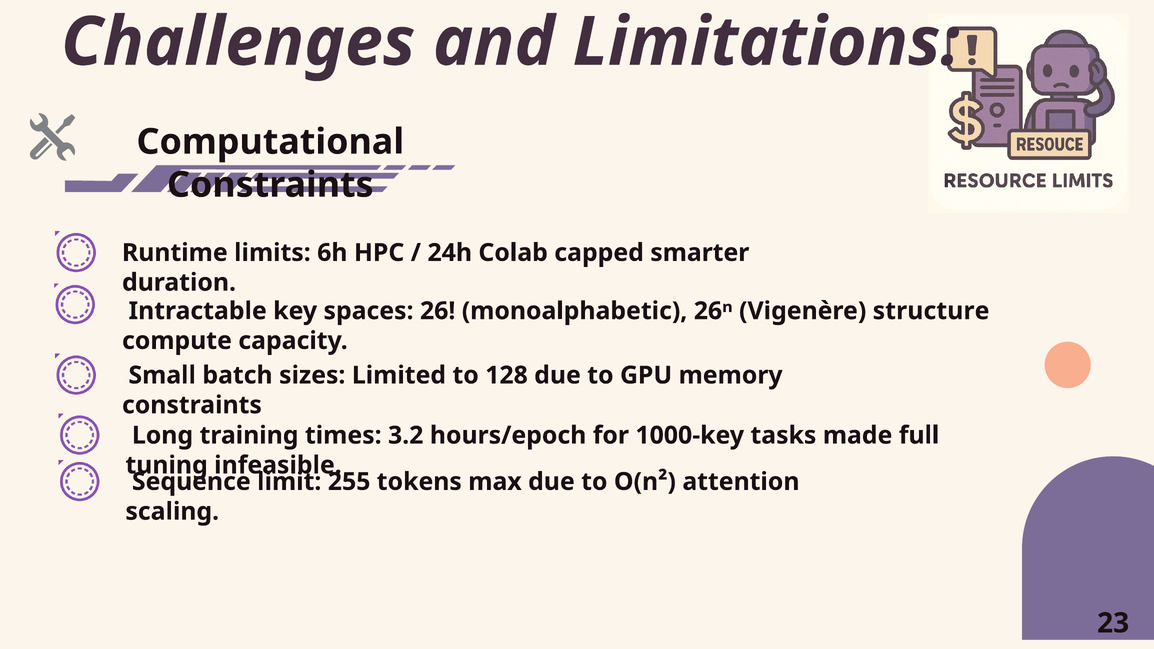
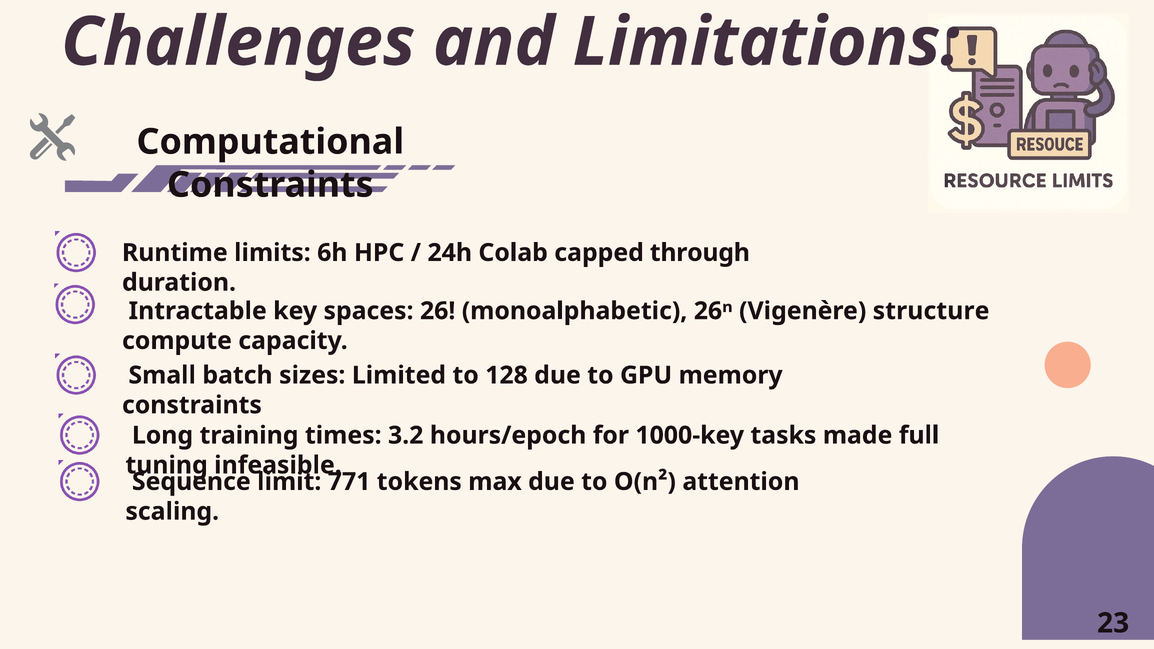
smarter: smarter -> through
255: 255 -> 771
